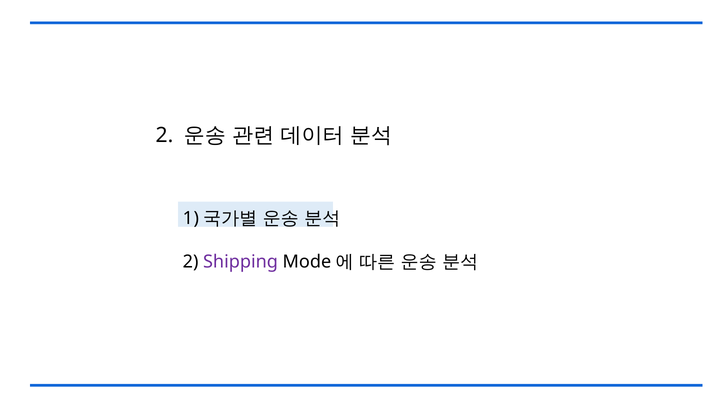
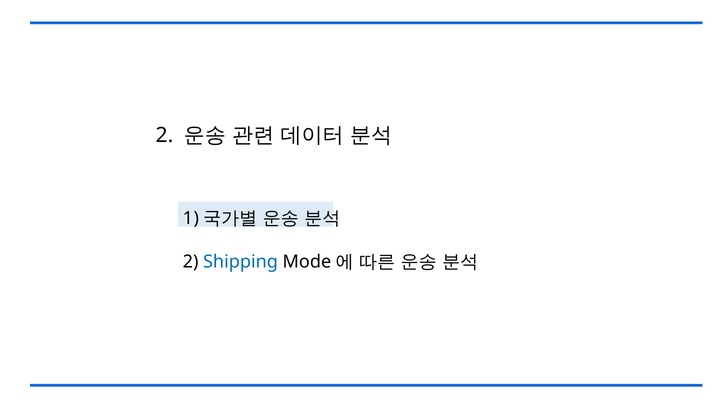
Shipping colour: purple -> blue
